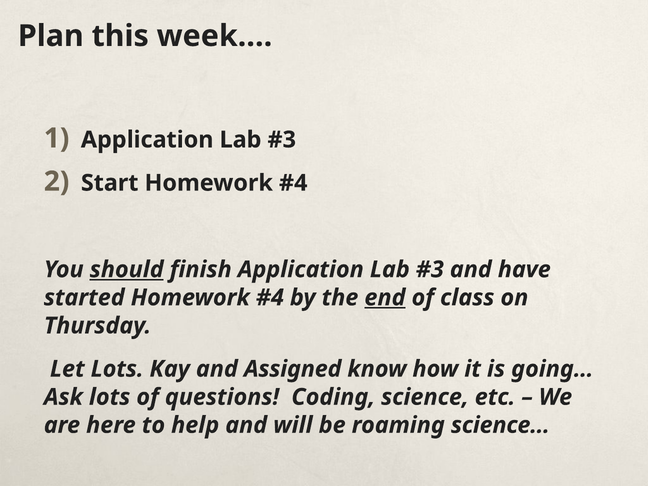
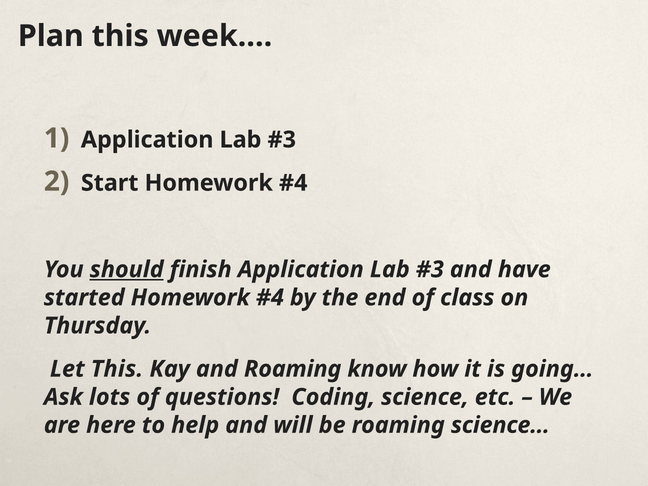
end underline: present -> none
Let Lots: Lots -> This
and Assigned: Assigned -> Roaming
